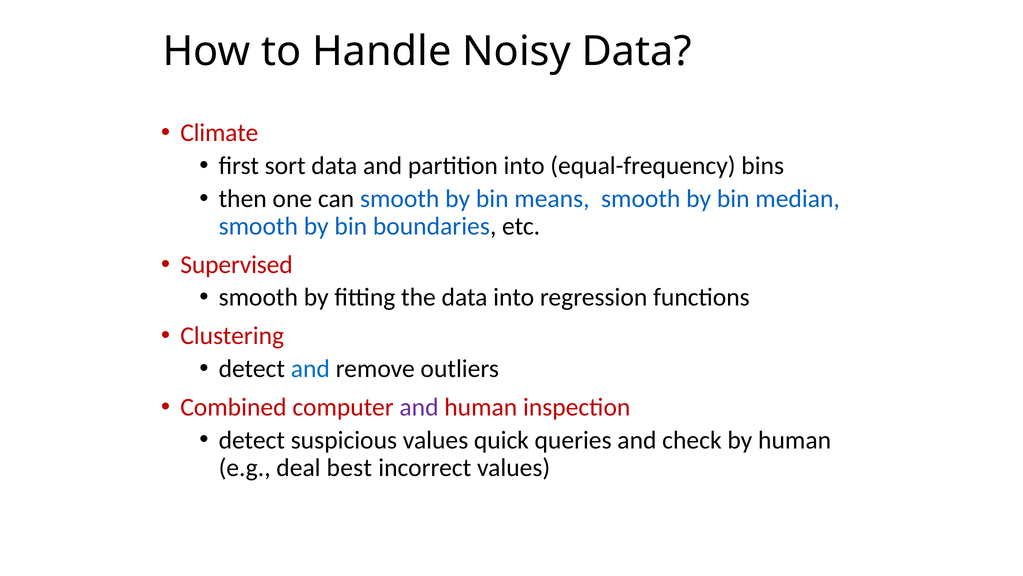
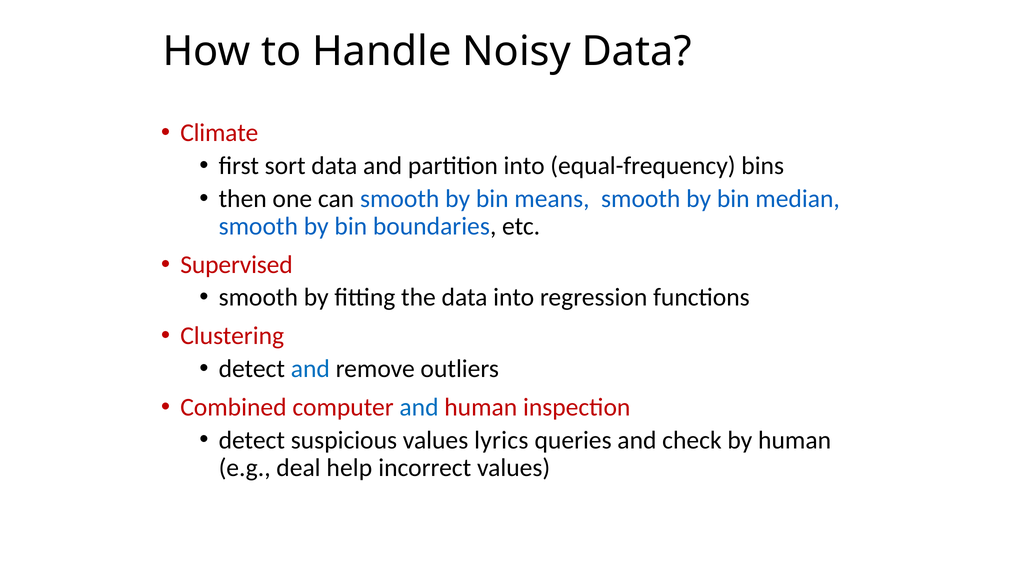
and at (419, 407) colour: purple -> blue
quick: quick -> lyrics
best: best -> help
